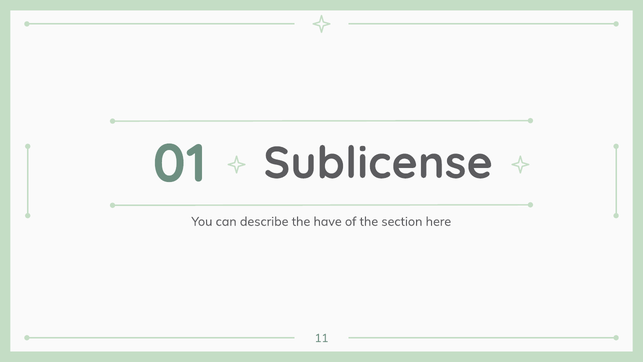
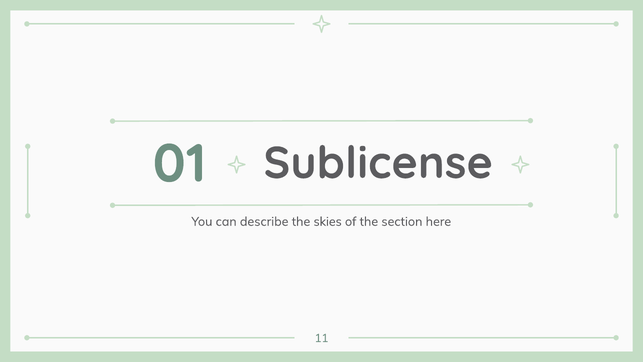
have: have -> skies
